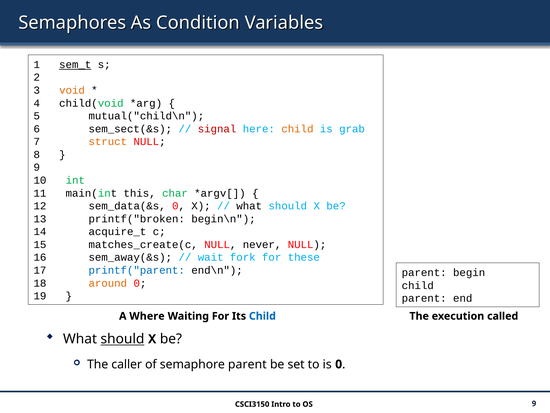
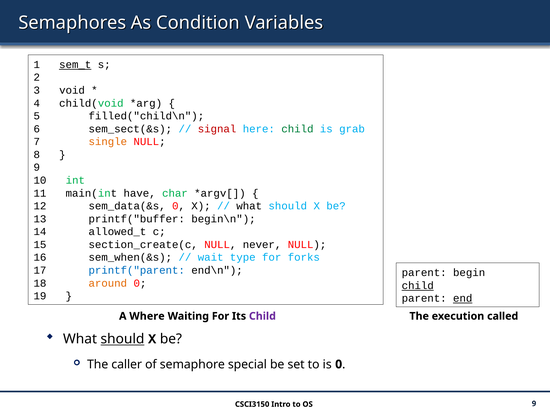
void colour: orange -> black
mutual("child\n: mutual("child\n -> filled("child\n
child at (297, 129) colour: orange -> green
struct: struct -> single
this: this -> have
printf("broken: printf("broken -> printf("buffer
acquire_t: acquire_t -> allowed_t
matches_create(c: matches_create(c -> section_create(c
sem_away(&s: sem_away(&s -> sem_when(&s
fork: fork -> type
these: these -> forks
child at (418, 285) underline: none -> present
end underline: none -> present
Child at (262, 316) colour: blue -> purple
semaphore parent: parent -> special
